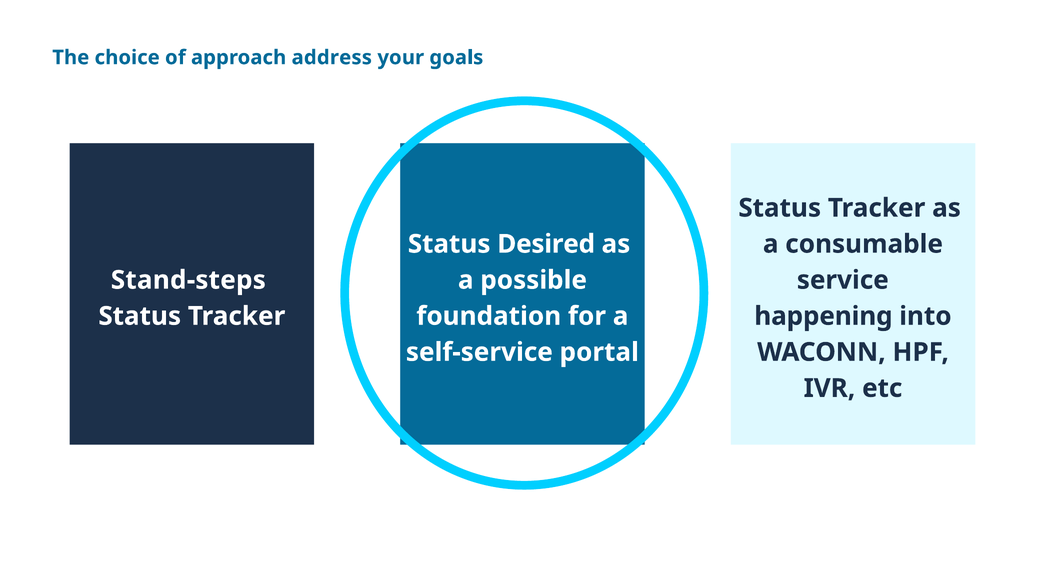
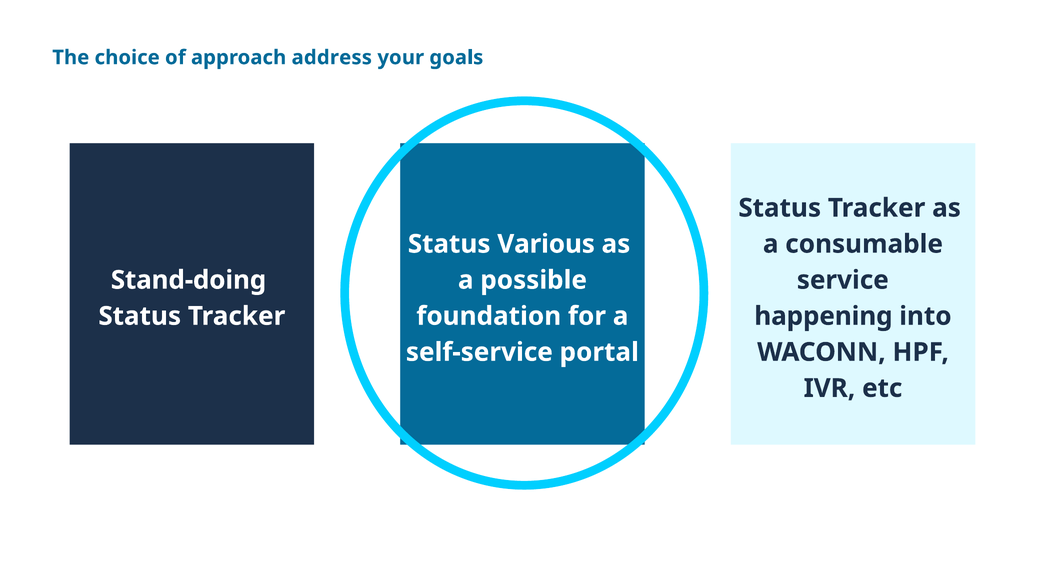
Desired: Desired -> Various
Stand-steps: Stand-steps -> Stand-doing
